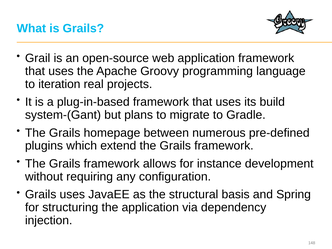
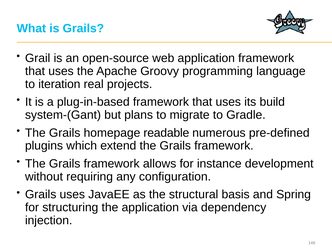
between: between -> readable
